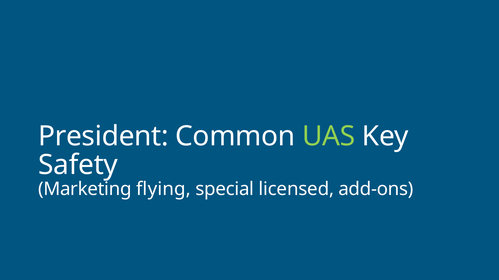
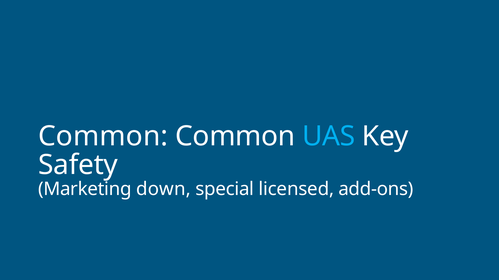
President at (103, 137): President -> Common
UAS colour: light green -> light blue
flying: flying -> down
